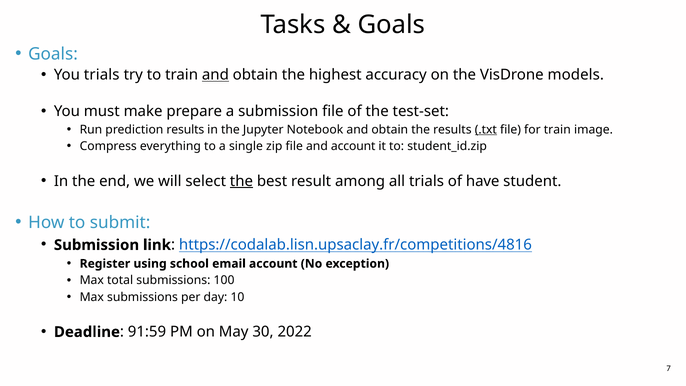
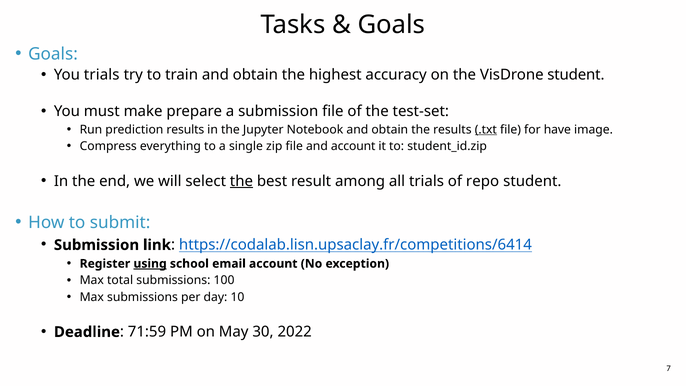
and at (215, 75) underline: present -> none
VisDrone models: models -> student
for train: train -> have
have: have -> repo
https://codalab.lisn.upsaclay.fr/competitions/4816: https://codalab.lisn.upsaclay.fr/competitions/4816 -> https://codalab.lisn.upsaclay.fr/competitions/6414
using underline: none -> present
91:59: 91:59 -> 71:59
